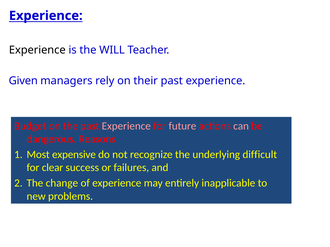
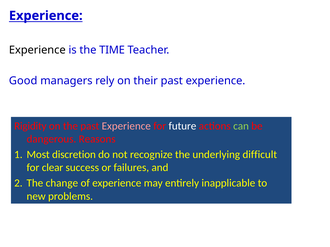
WILL: WILL -> TIME
Given: Given -> Good
Budget: Budget -> Rigidity
future colour: pink -> white
can colour: pink -> light green
expensive: expensive -> discretion
